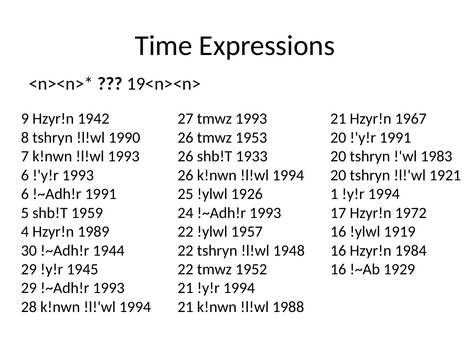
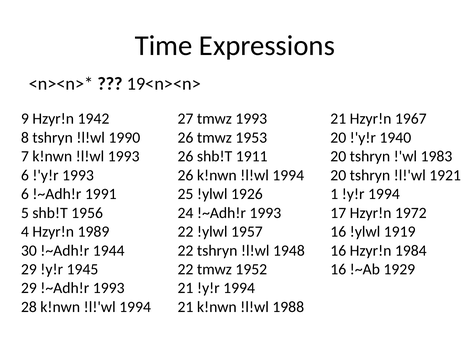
!'y!r 1991: 1991 -> 1940
1933: 1933 -> 1911
1959: 1959 -> 1956
